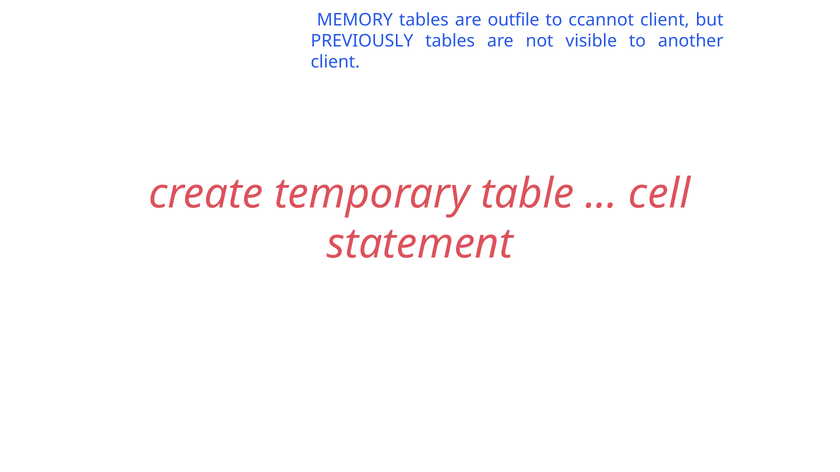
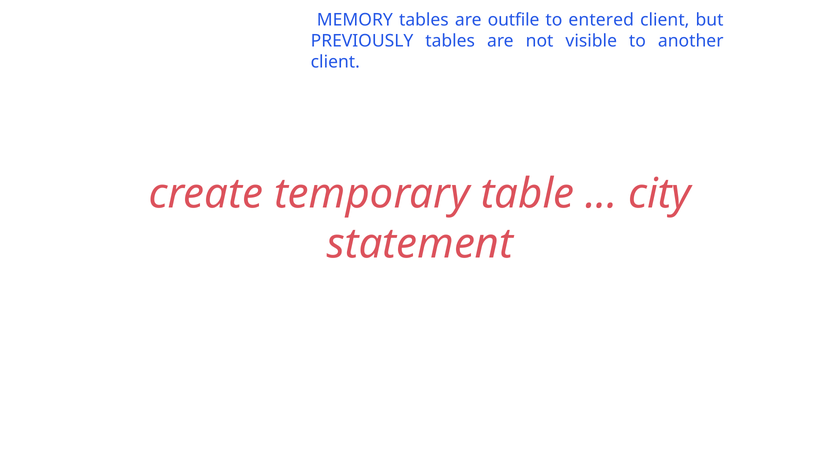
ccannot: ccannot -> entered
cell: cell -> city
